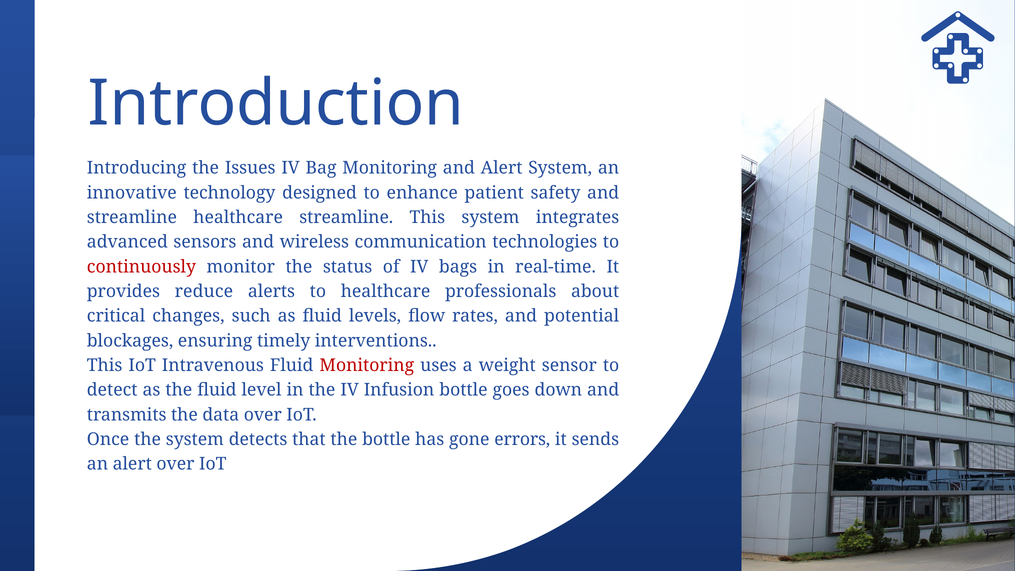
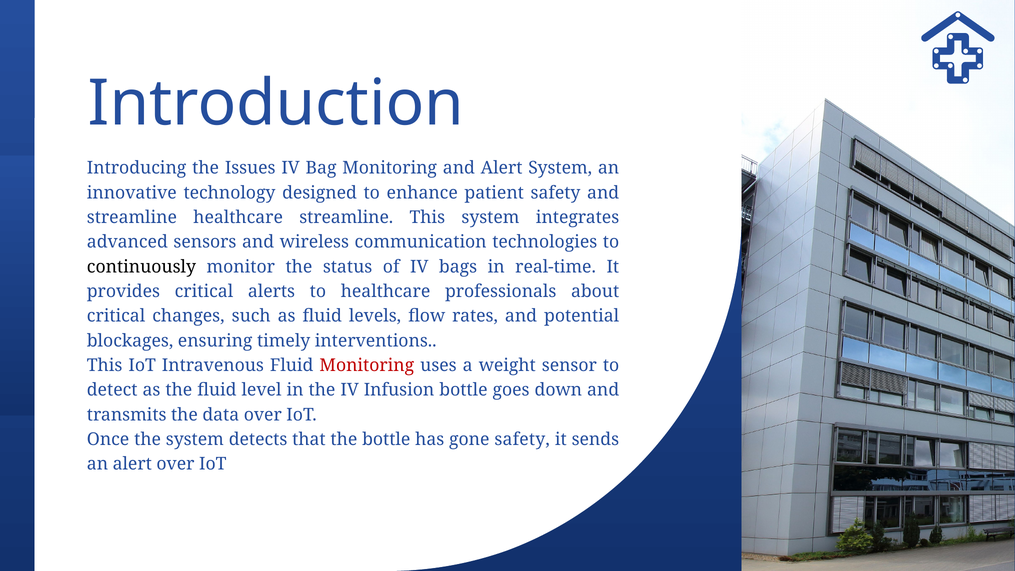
continuously colour: red -> black
provides reduce: reduce -> critical
gone errors: errors -> safety
